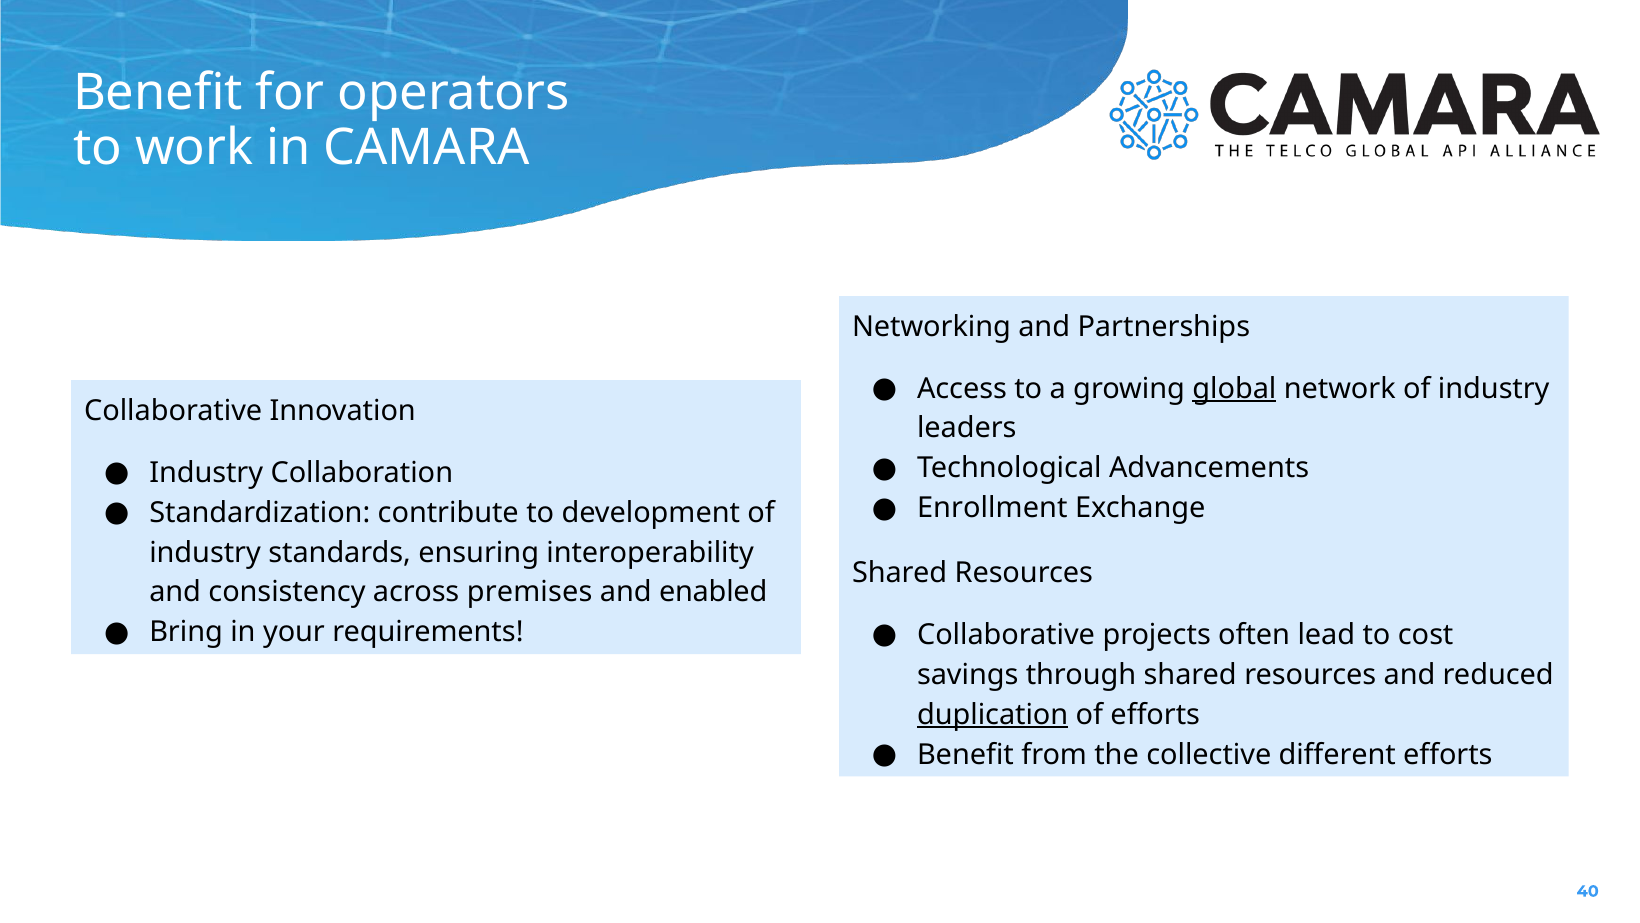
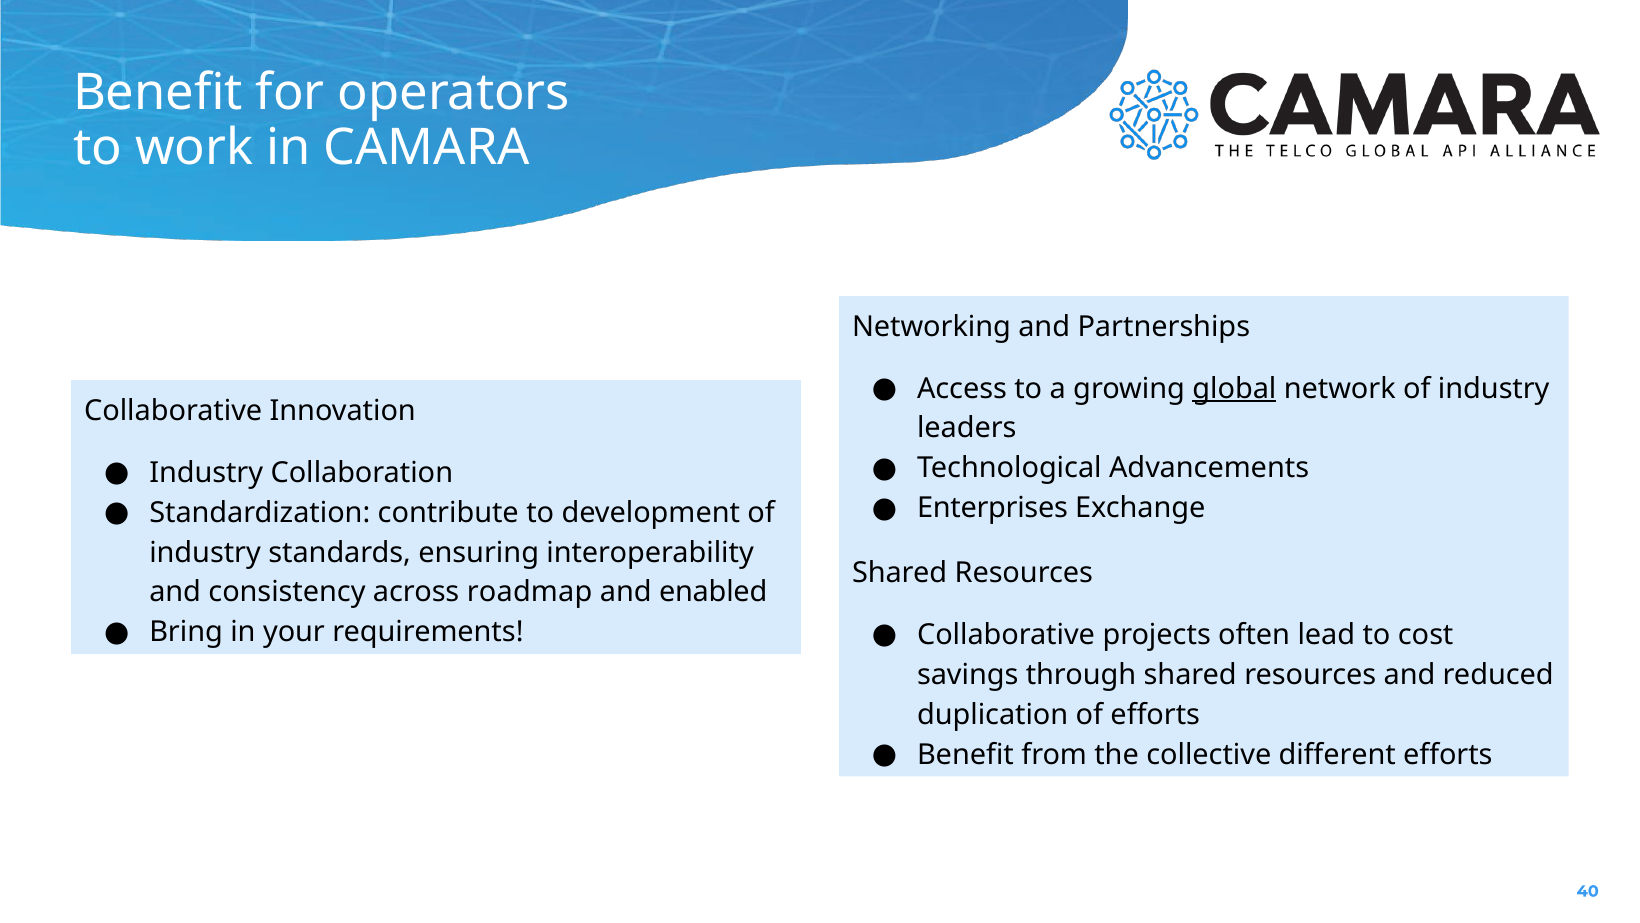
Enrollment: Enrollment -> Enterprises
premises: premises -> roadmap
duplication underline: present -> none
